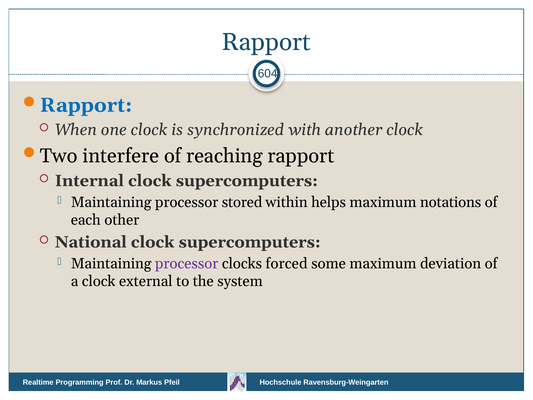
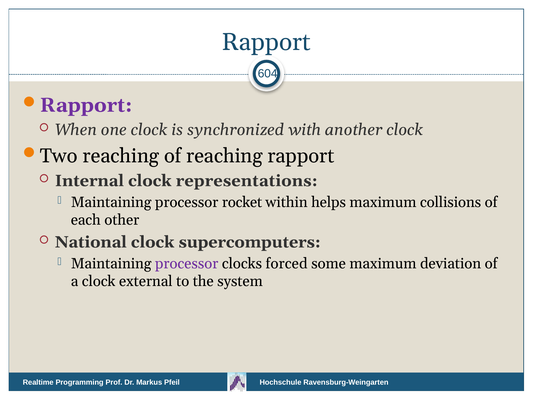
Rapport at (86, 105) colour: blue -> purple
Two interfere: interfere -> reaching
Internal clock supercomputers: supercomputers -> representations
stored: stored -> rocket
notations: notations -> collisions
